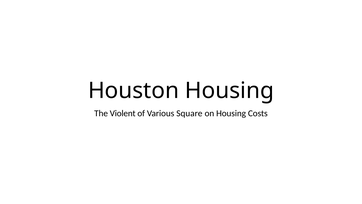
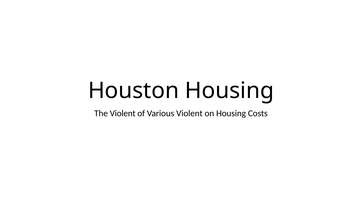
Various Square: Square -> Violent
